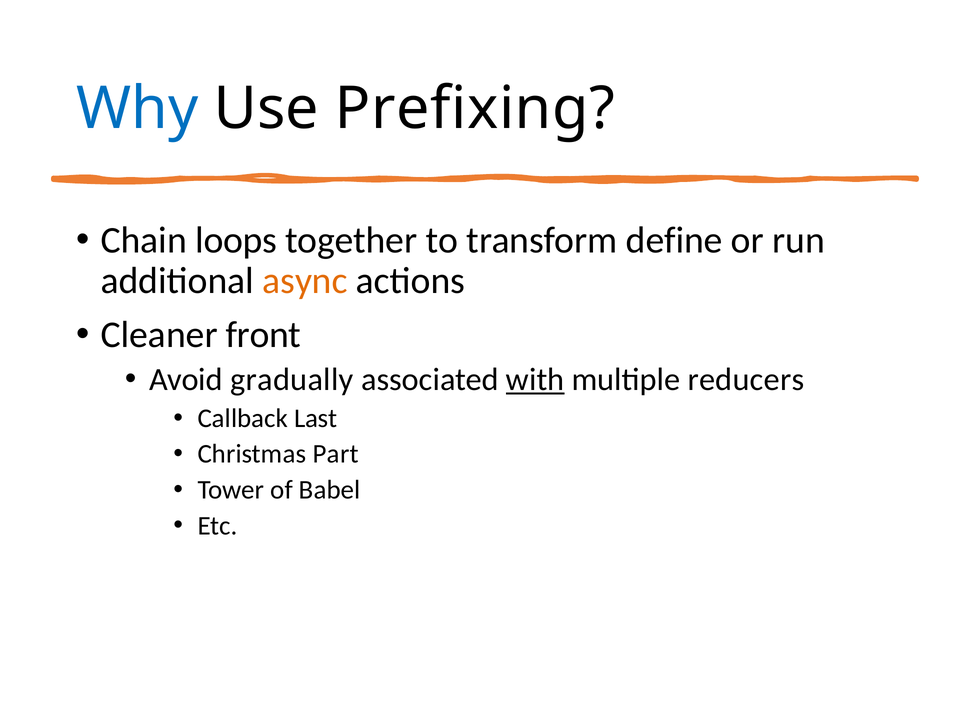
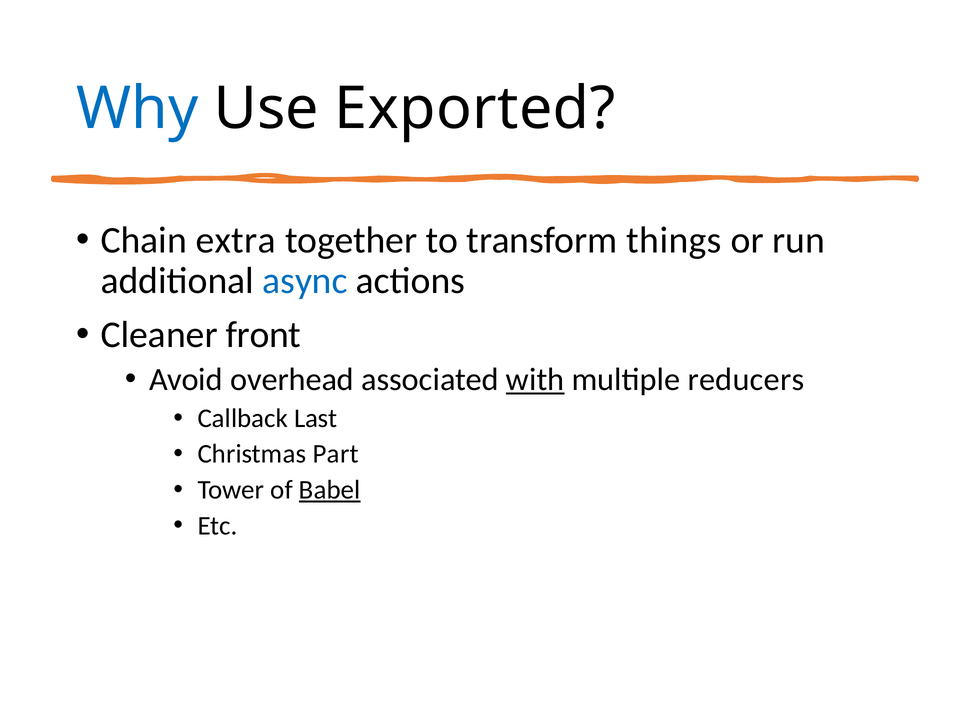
Prefixing: Prefixing -> Exported
loops: loops -> extra
define: define -> things
async colour: orange -> blue
gradually: gradually -> overhead
Babel underline: none -> present
